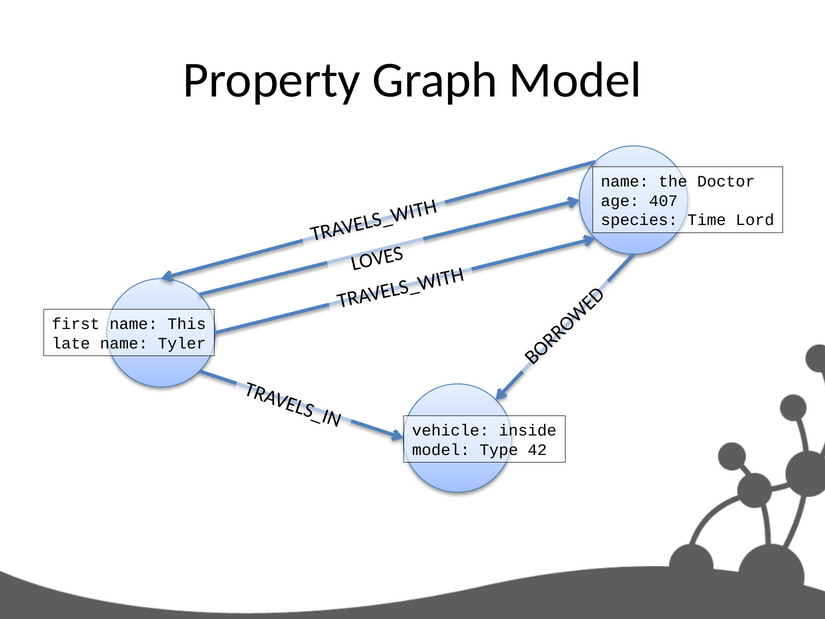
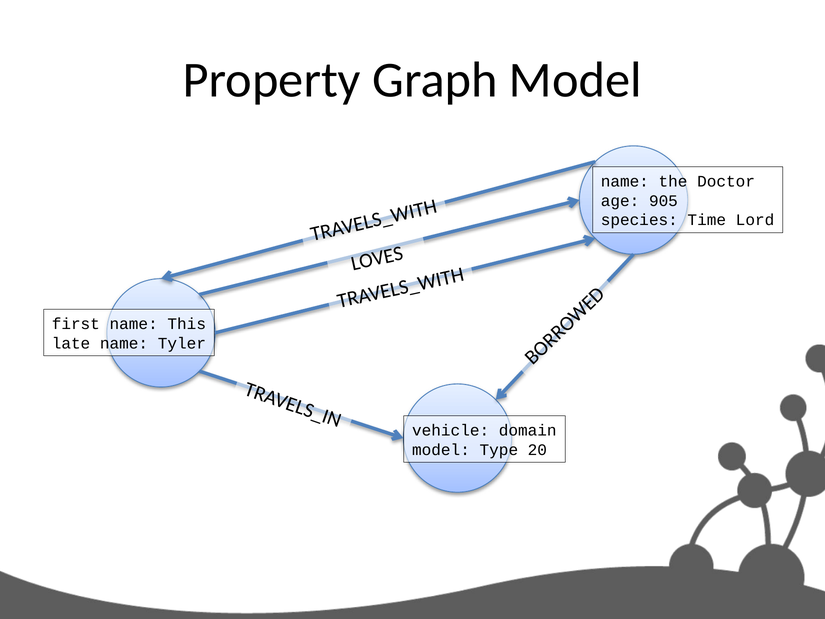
407: 407 -> 905
inside: inside -> domain
42: 42 -> 20
